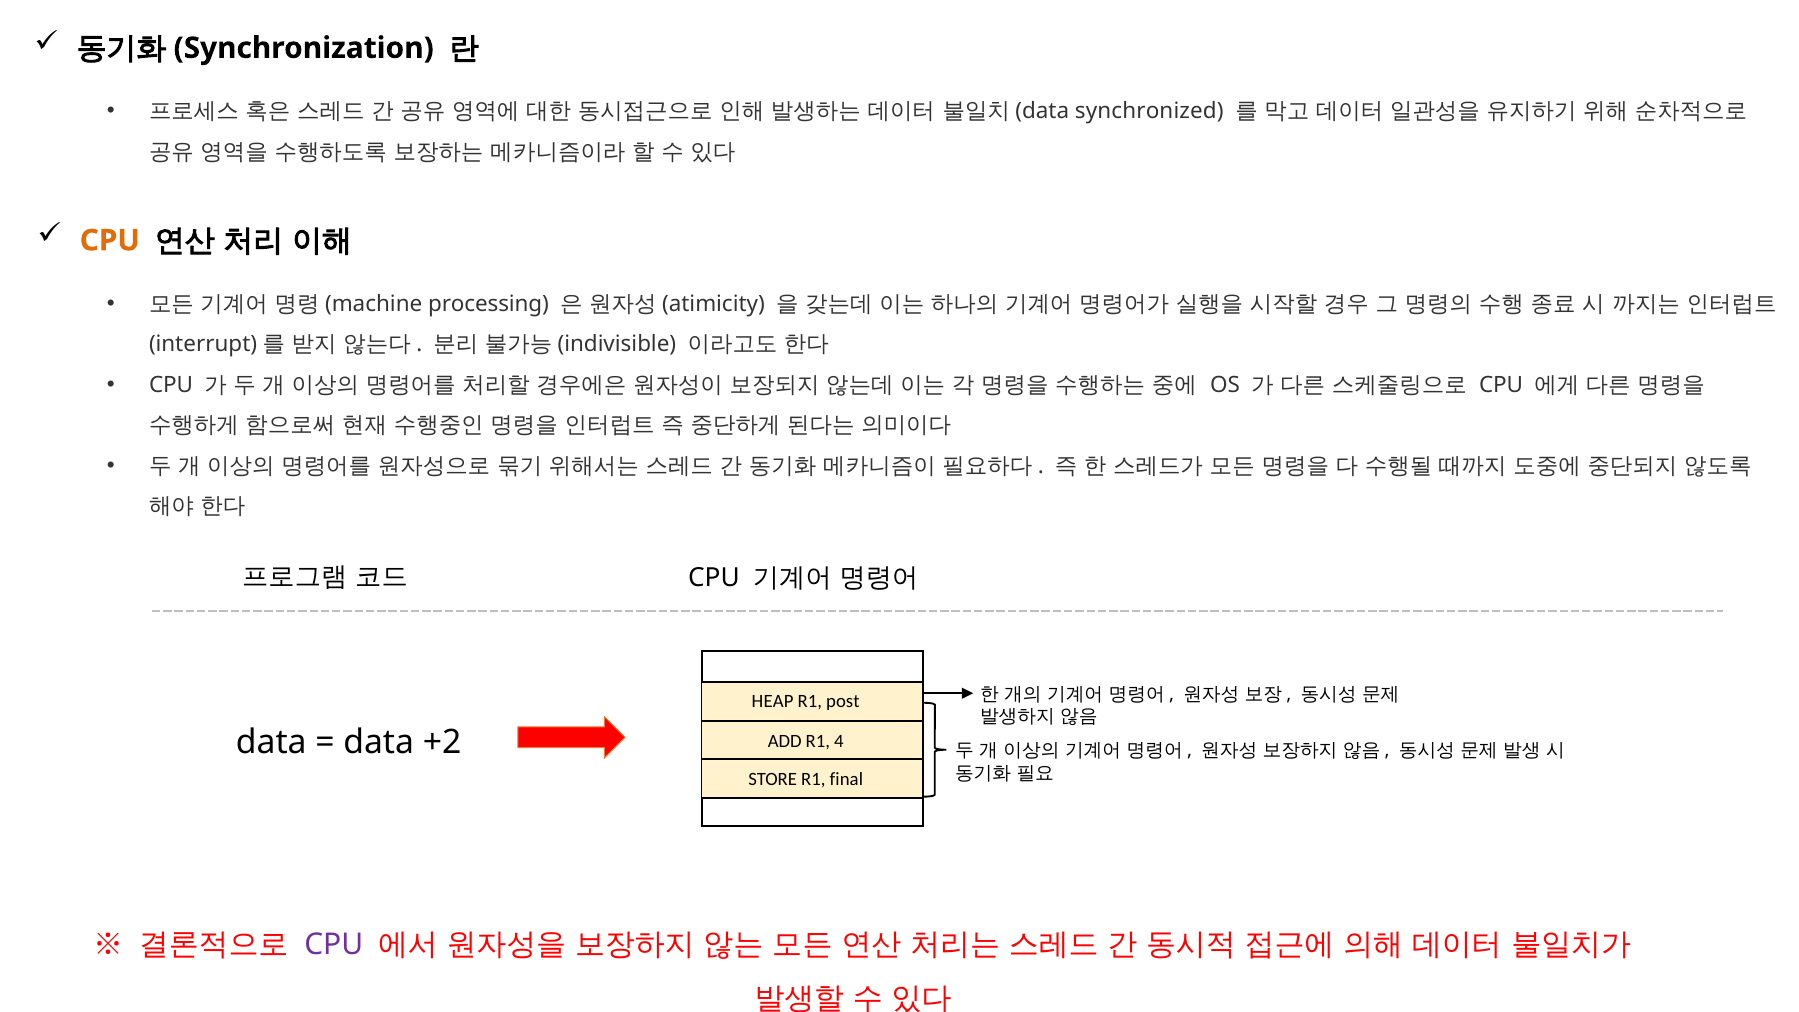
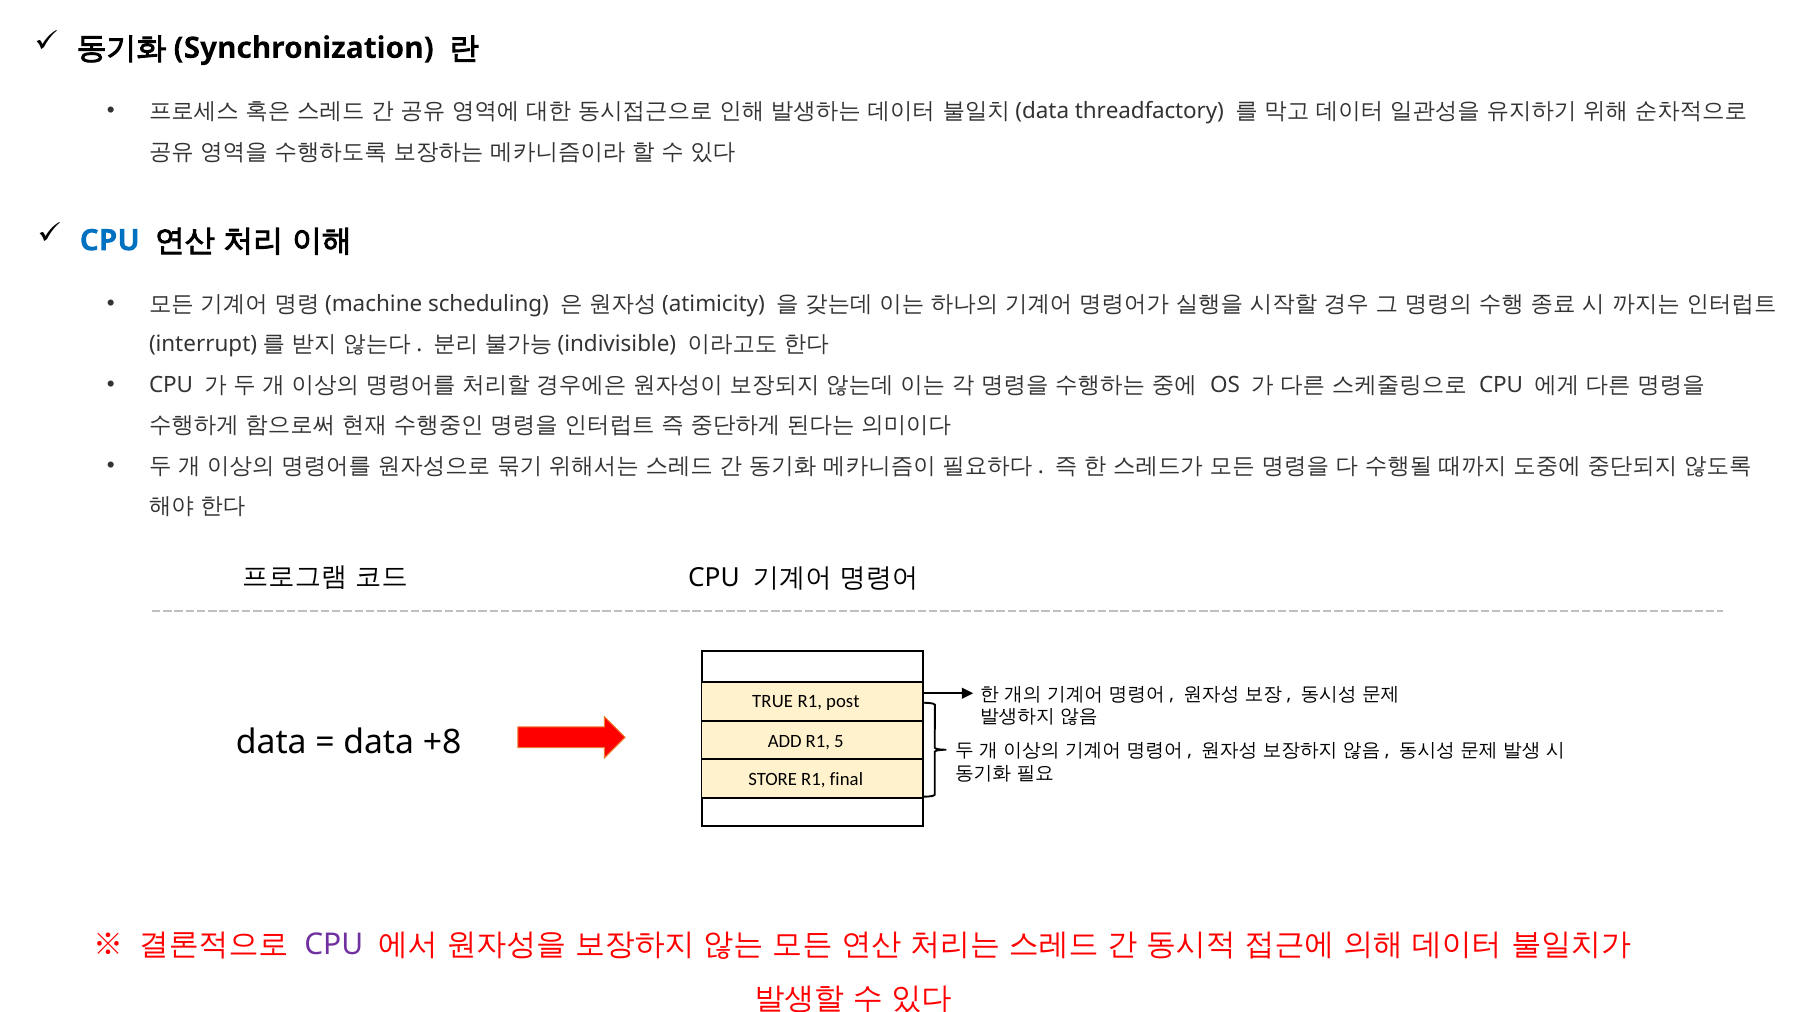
synchronized: synchronized -> threadfactory
CPU at (110, 240) colour: orange -> blue
processing: processing -> scheduling
HEAP: HEAP -> TRUE
+2: +2 -> +8
4: 4 -> 5
